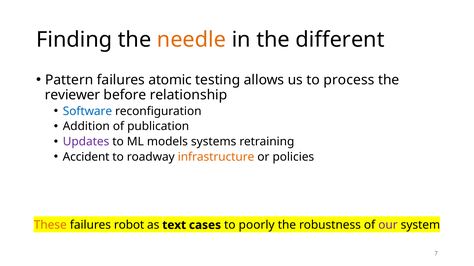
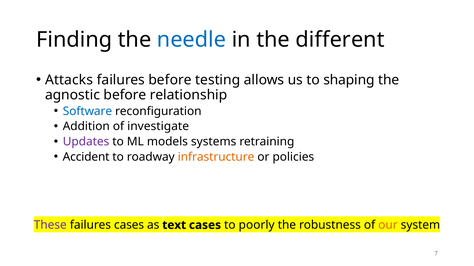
needle colour: orange -> blue
Pattern: Pattern -> Attacks
failures atomic: atomic -> before
process: process -> shaping
reviewer: reviewer -> agnostic
publication: publication -> investigate
These colour: orange -> purple
failures robot: robot -> cases
our colour: purple -> orange
